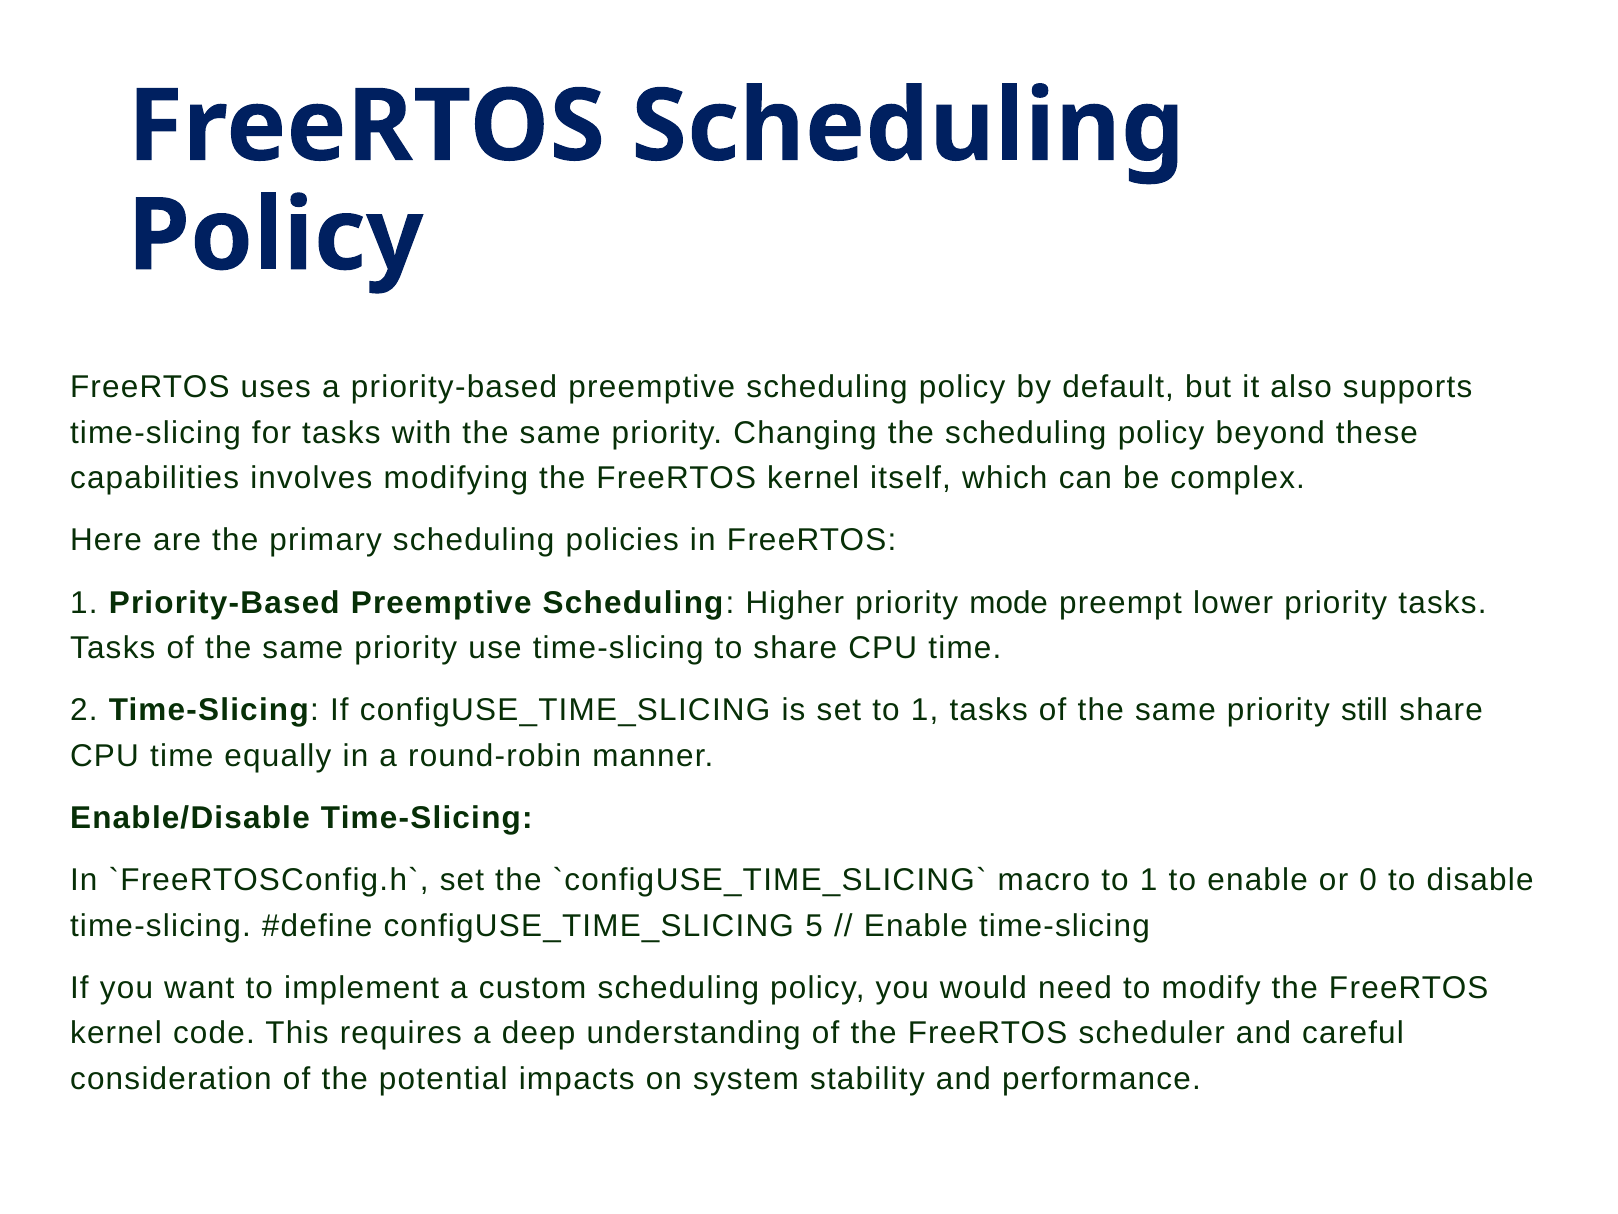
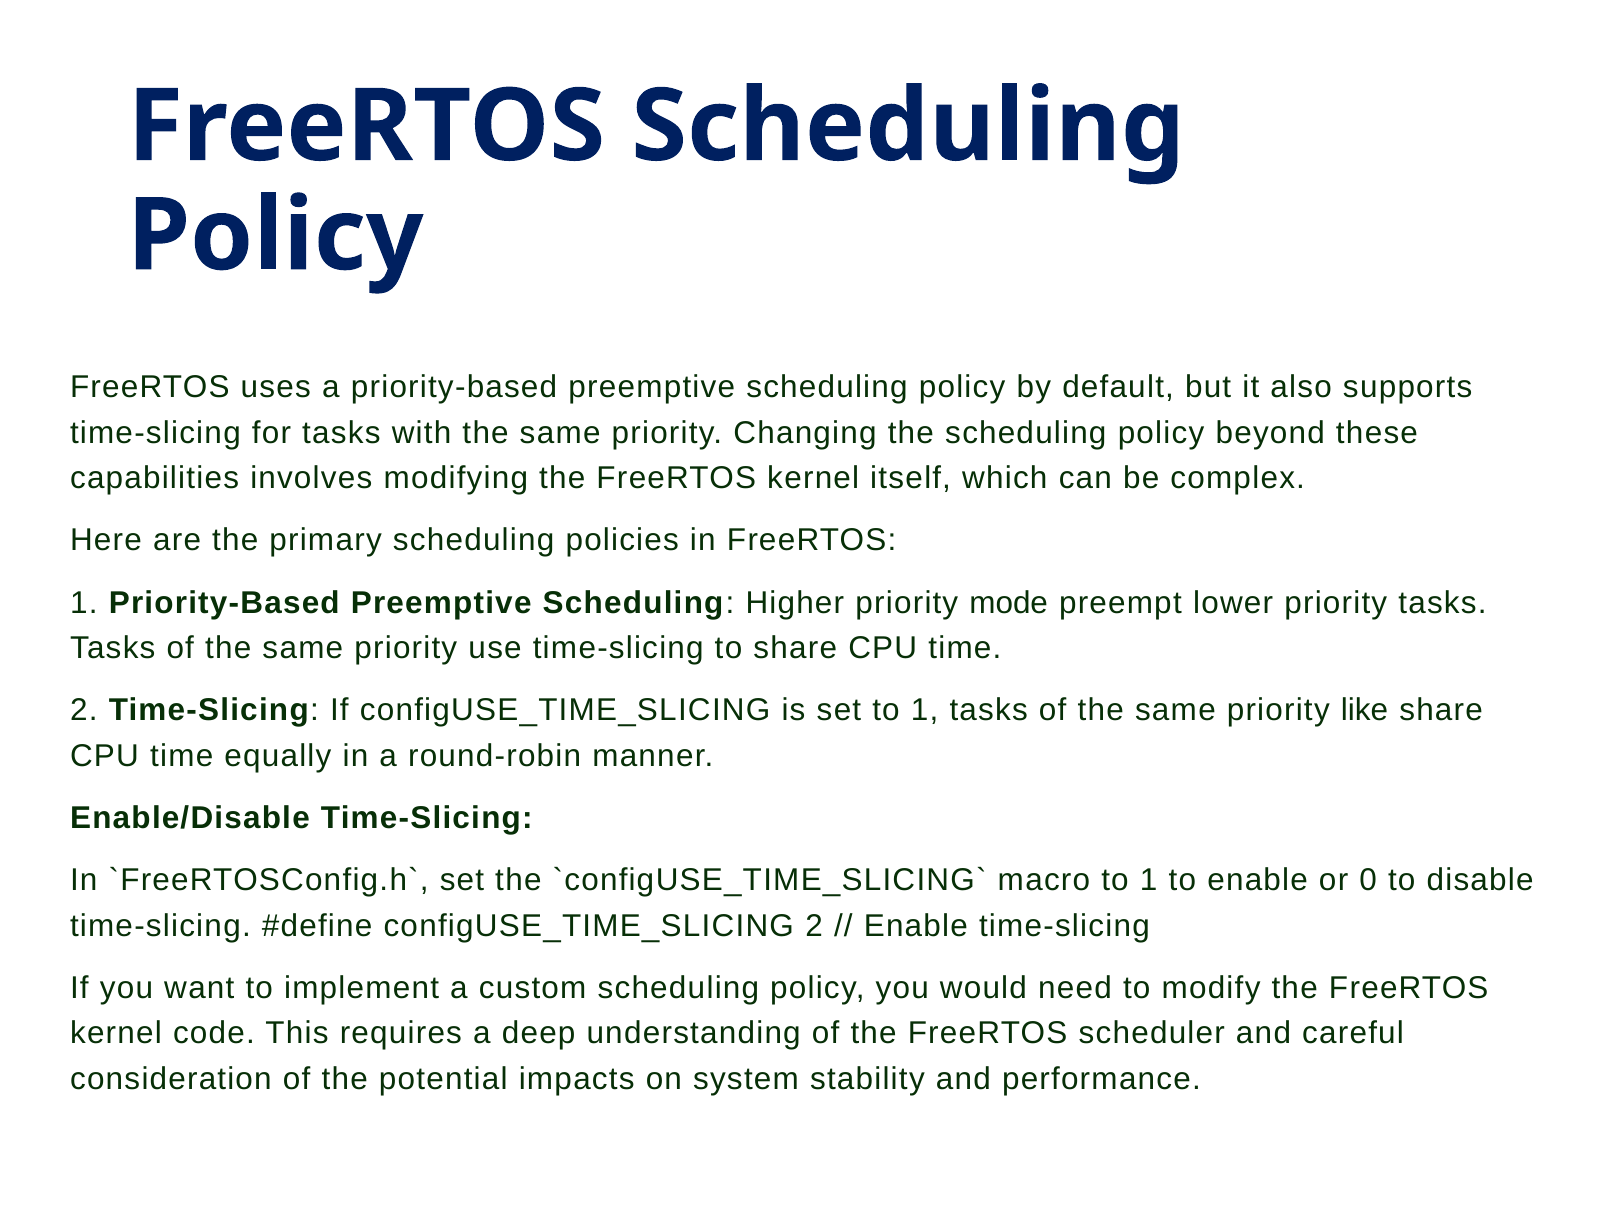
still: still -> like
configUSE_TIME_SLICING 5: 5 -> 2
